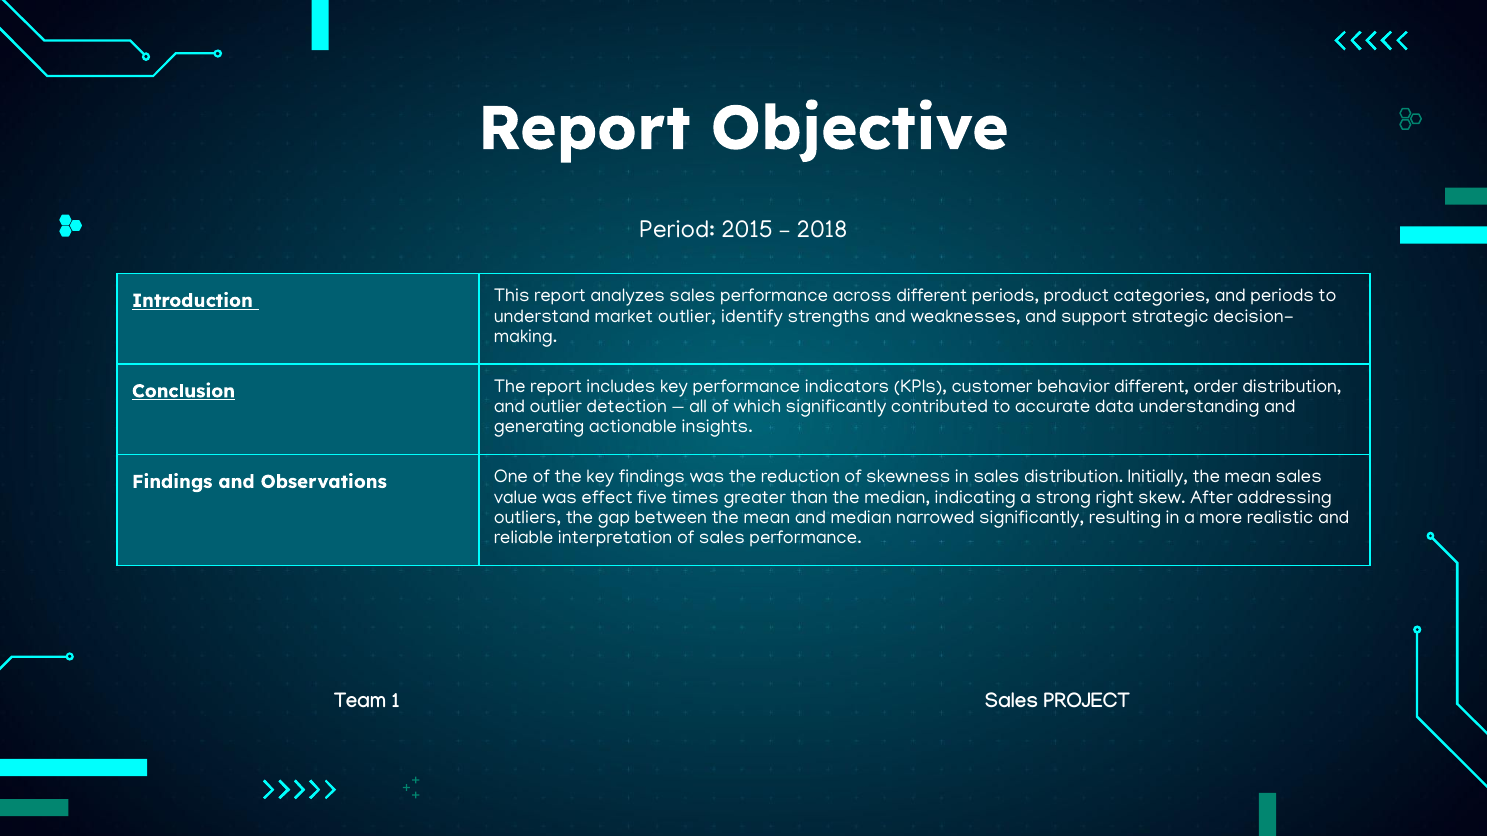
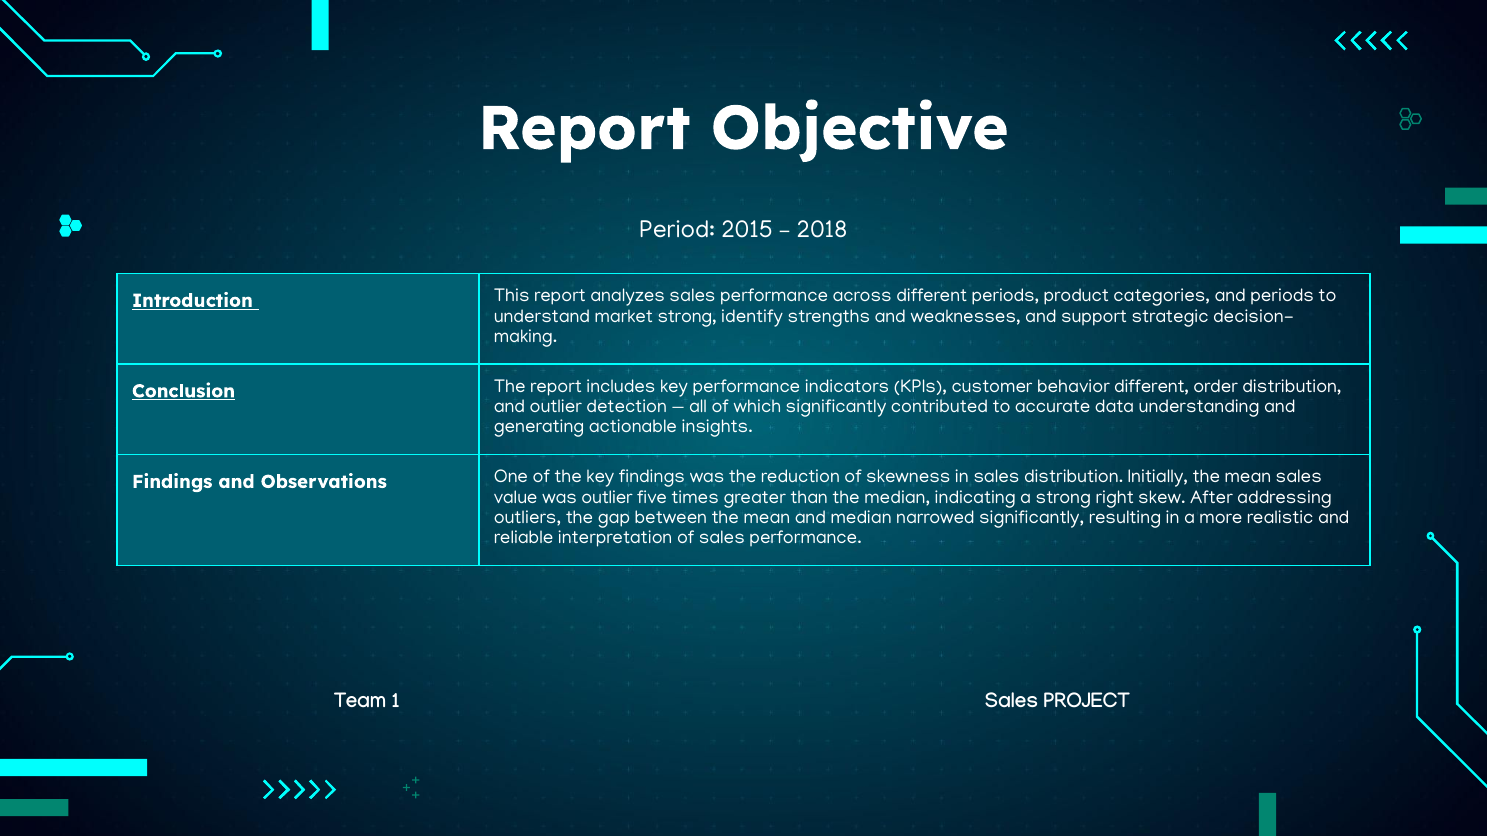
market outlier: outlier -> strong
was effect: effect -> outlier
